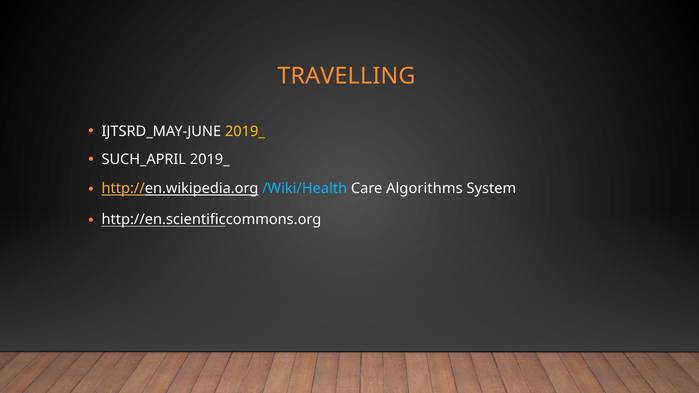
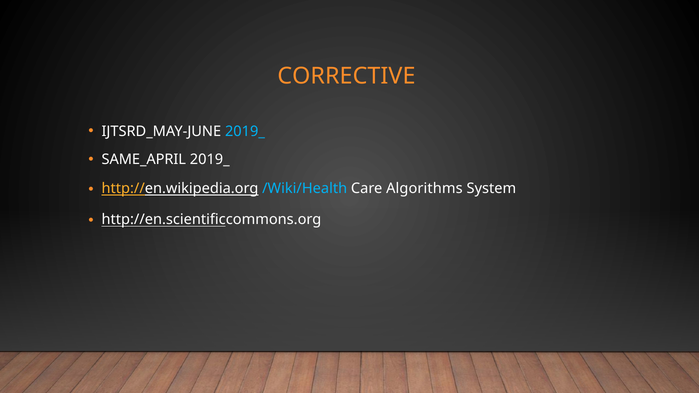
TRAVELLING: TRAVELLING -> CORRECTIVE
2019_ at (245, 131) colour: yellow -> light blue
SUCH_APRIL: SUCH_APRIL -> SAME_APRIL
